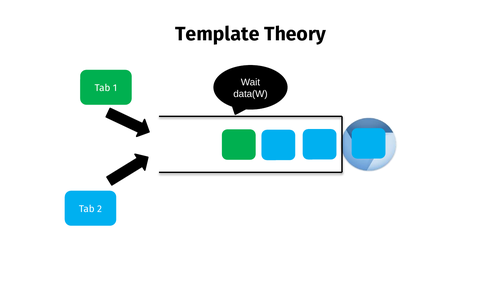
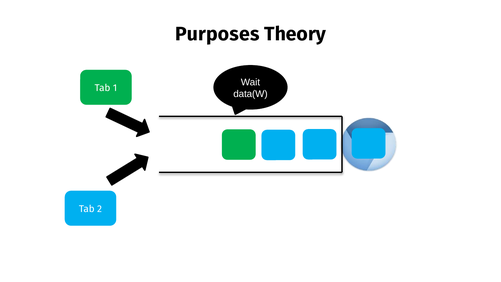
Template: Template -> Purposes
